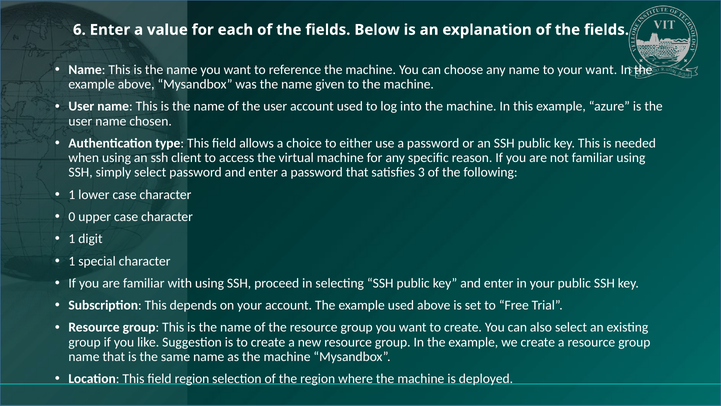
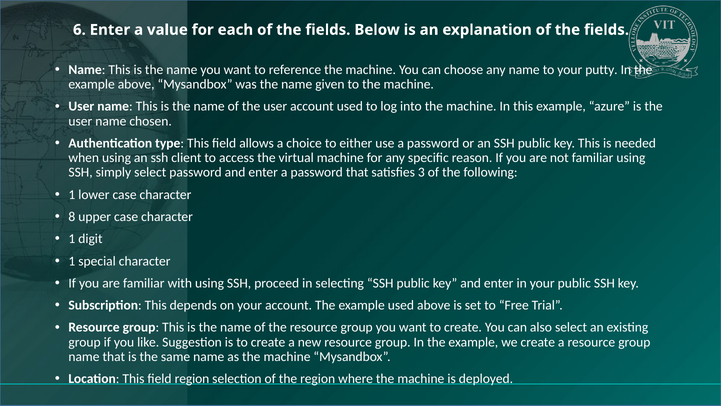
your want: want -> putty
0: 0 -> 8
